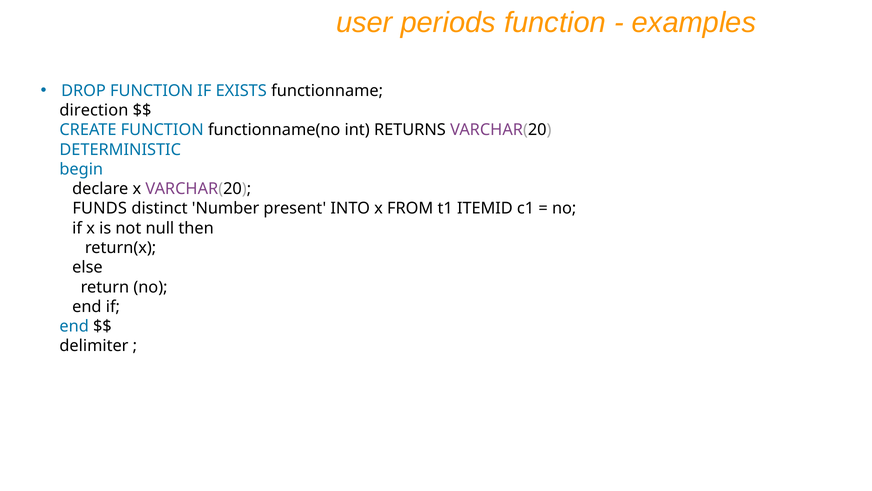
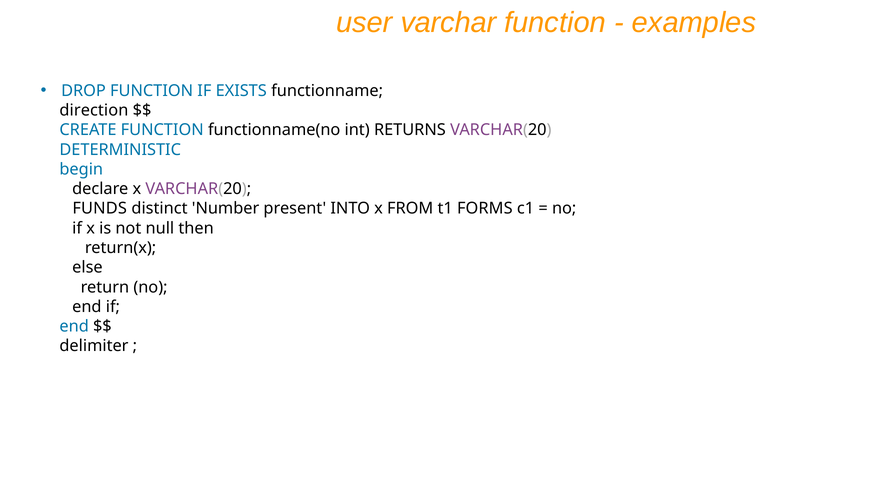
periods: periods -> varchar
ITEMID: ITEMID -> FORMS
